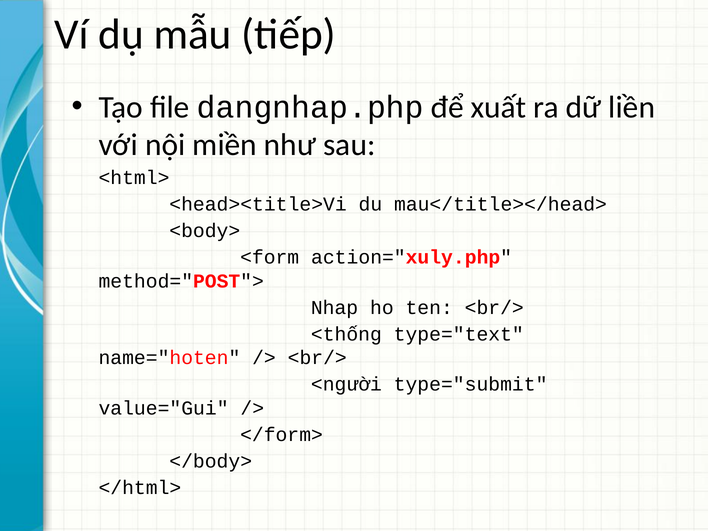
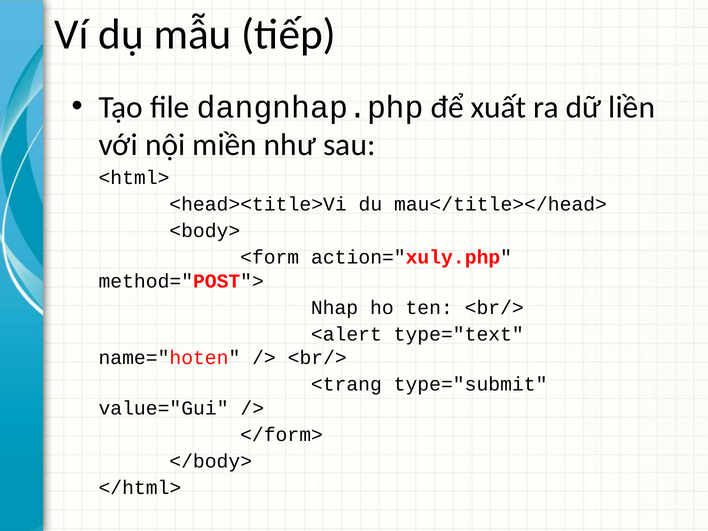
<thống: <thống -> <alert
<người: <người -> <trang
